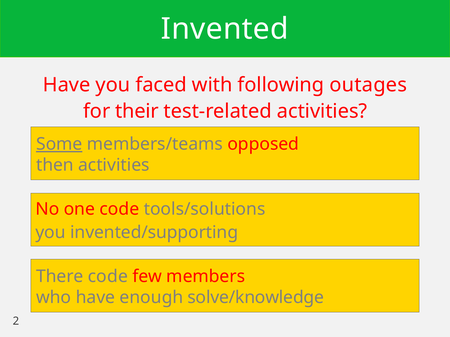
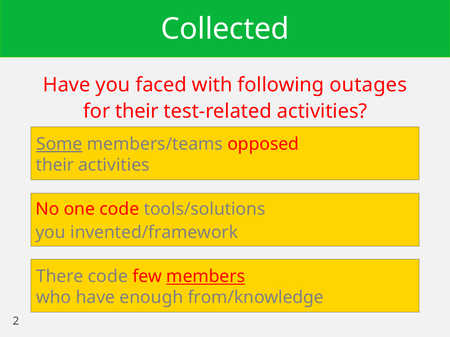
Invented: Invented -> Collected
then at (55, 165): then -> their
invented/supporting: invented/supporting -> invented/framework
members underline: none -> present
solve/knowledge: solve/knowledge -> from/knowledge
